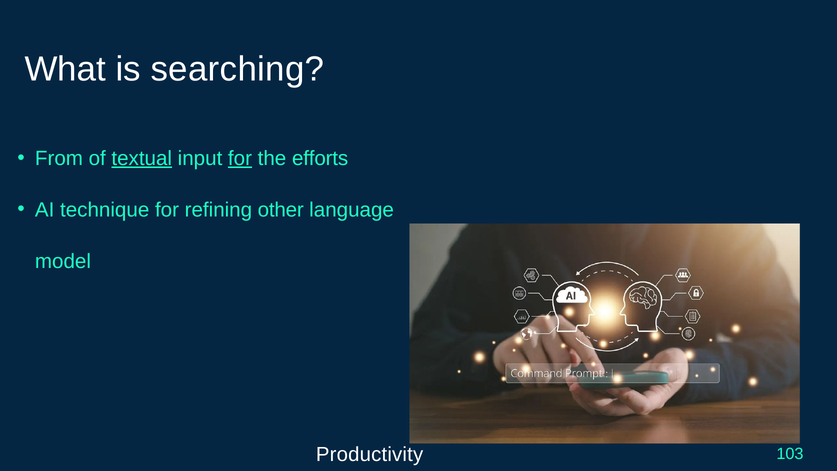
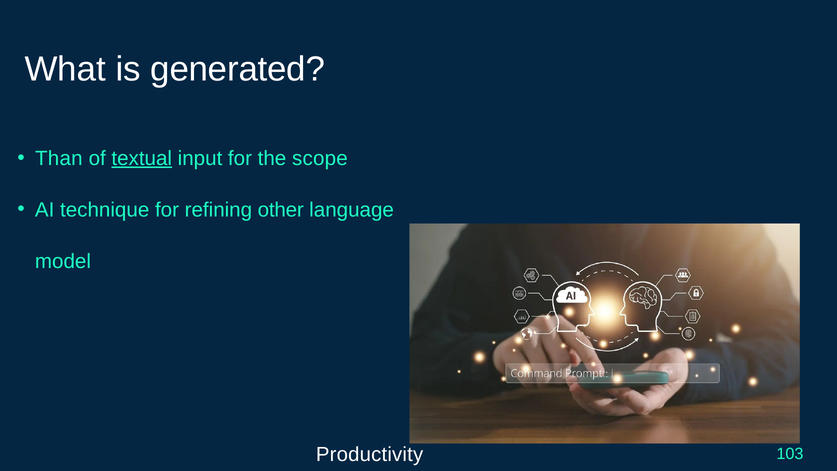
searching: searching -> generated
From: From -> Than
for at (240, 158) underline: present -> none
efforts: efforts -> scope
